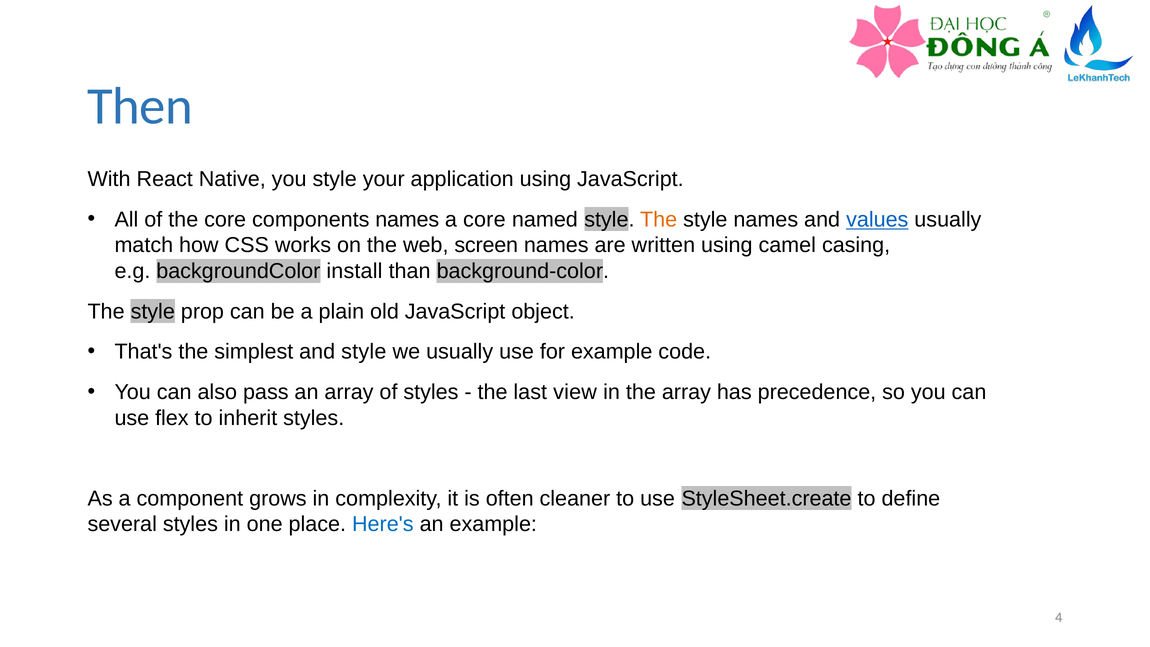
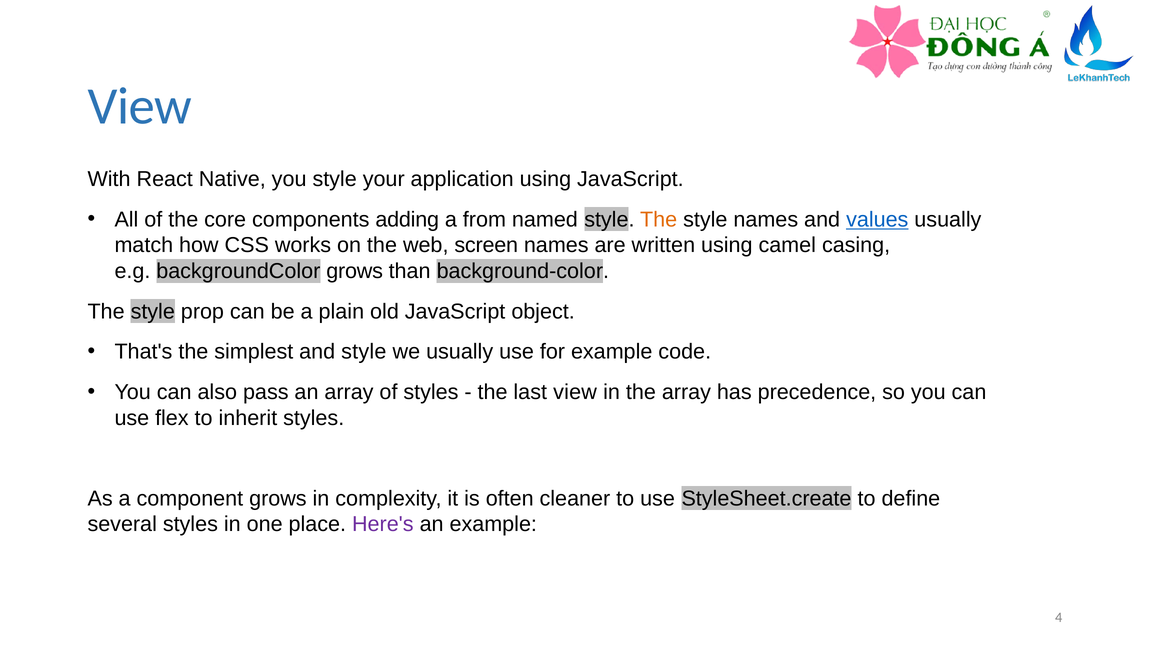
Then at (140, 106): Then -> View
components names: names -> adding
a core: core -> from
backgroundColor install: install -> grows
Here's colour: blue -> purple
